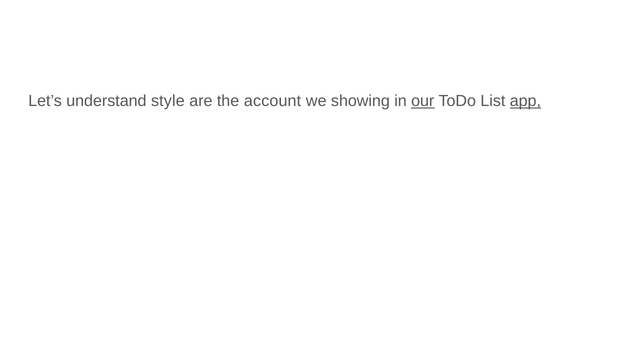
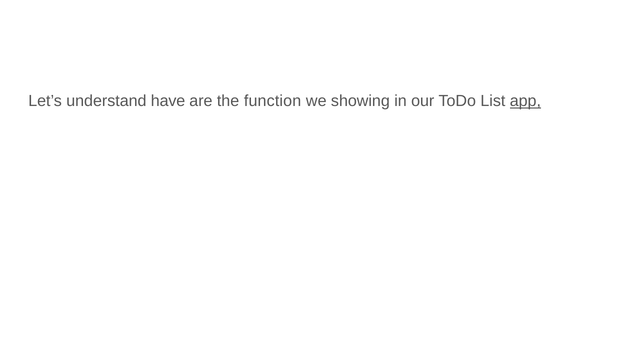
style: style -> have
account: account -> function
our underline: present -> none
